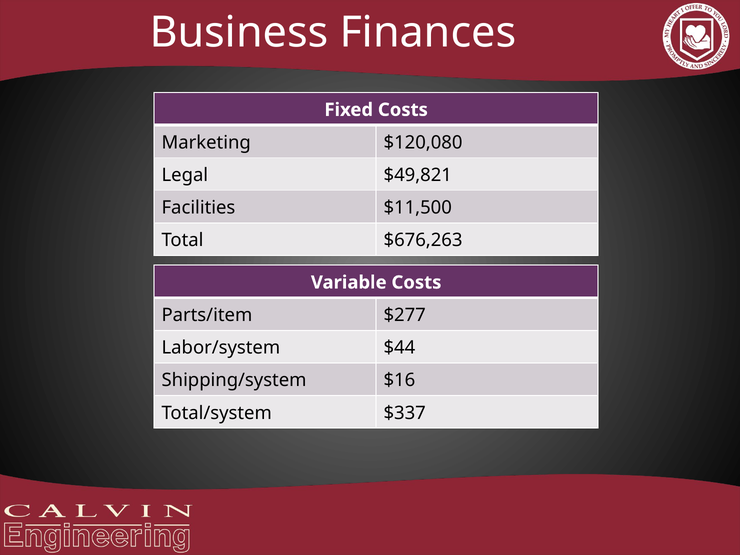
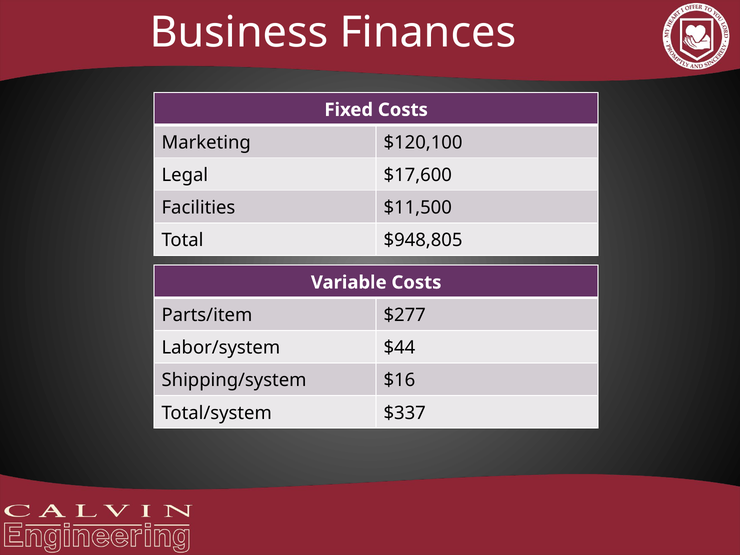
$120,080: $120,080 -> $120,100
$49,821: $49,821 -> $17,600
$676,263: $676,263 -> $948,805
